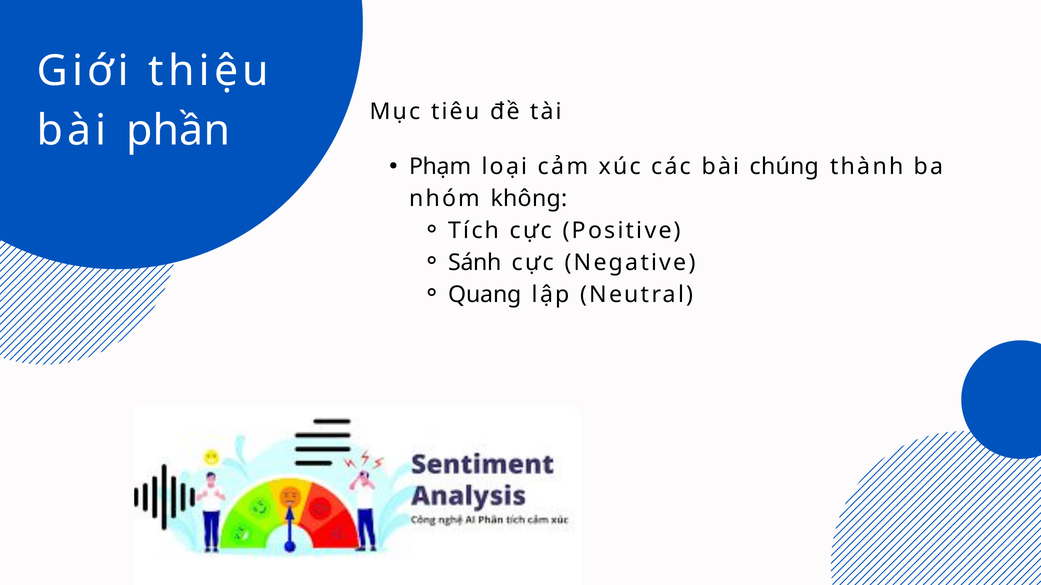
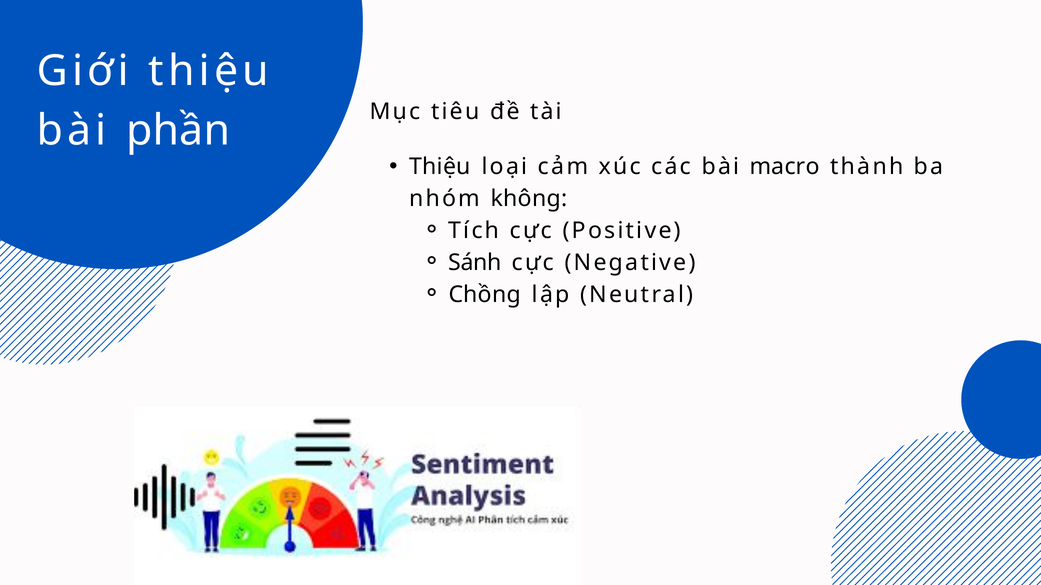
Phạm at (440, 167): Phạm -> Thiệu
chúng: chúng -> macro
Quang: Quang -> Chồng
